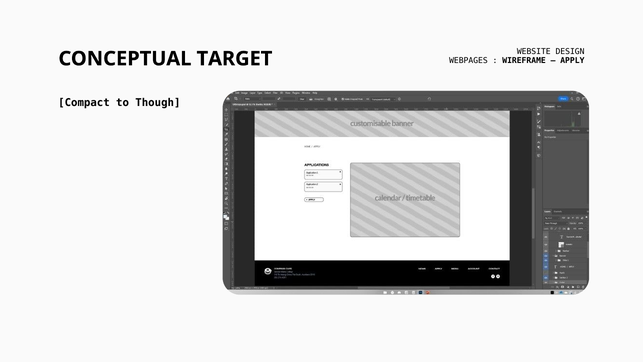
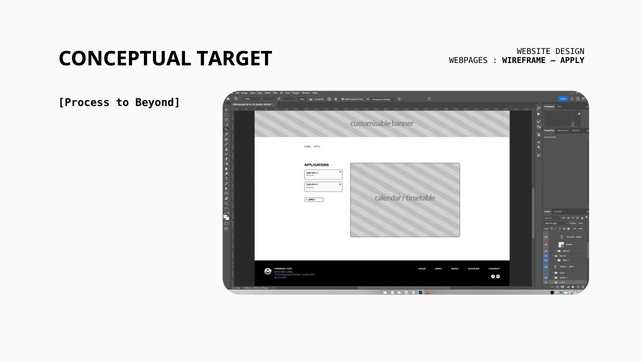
Compact: Compact -> Process
Though: Though -> Beyond
